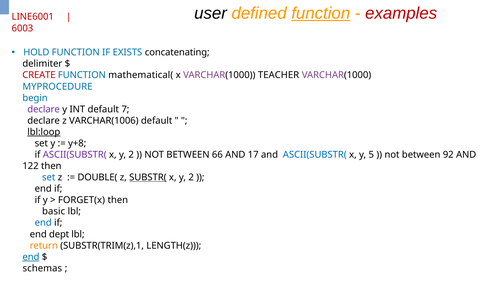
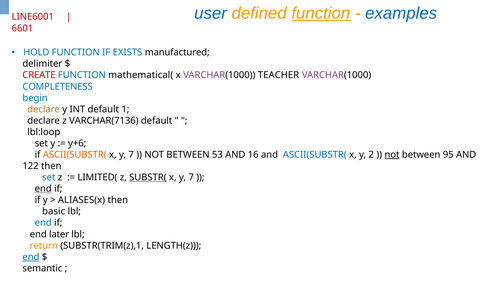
user colour: black -> blue
examples colour: red -> blue
6003: 6003 -> 6601
concatenating: concatenating -> manufactured
MYPROCEDURE: MYPROCEDURE -> COMPLETENESS
declare at (44, 109) colour: purple -> orange
7: 7 -> 1
VARCHAR(1006: VARCHAR(1006 -> VARCHAR(7136
lbl:loop underline: present -> none
y+8: y+8 -> y+6
ASCII(SUBSTR( at (75, 154) colour: purple -> orange
2 at (131, 154): 2 -> 7
66: 66 -> 53
17: 17 -> 16
5: 5 -> 2
not at (392, 154) underline: none -> present
92: 92 -> 95
DOUBLE(: DOUBLE( -> LIMITED(
2 at (191, 177): 2 -> 7
end at (43, 188) underline: none -> present
FORGET(x: FORGET(x -> ALIASES(x
dept: dept -> later
schemas: schemas -> semantic
